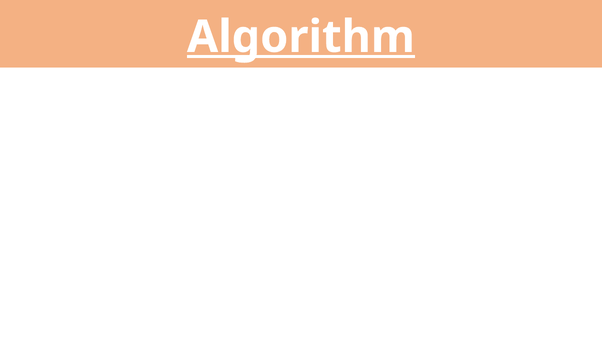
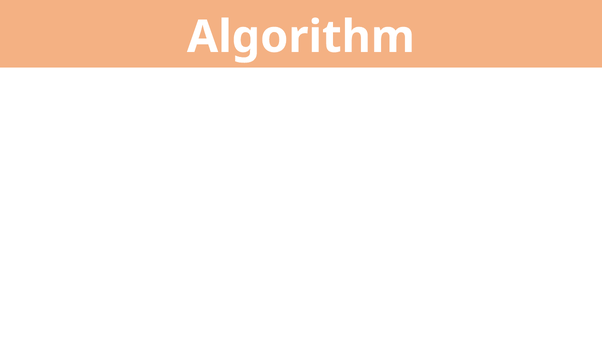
Algorithm underline: present -> none
